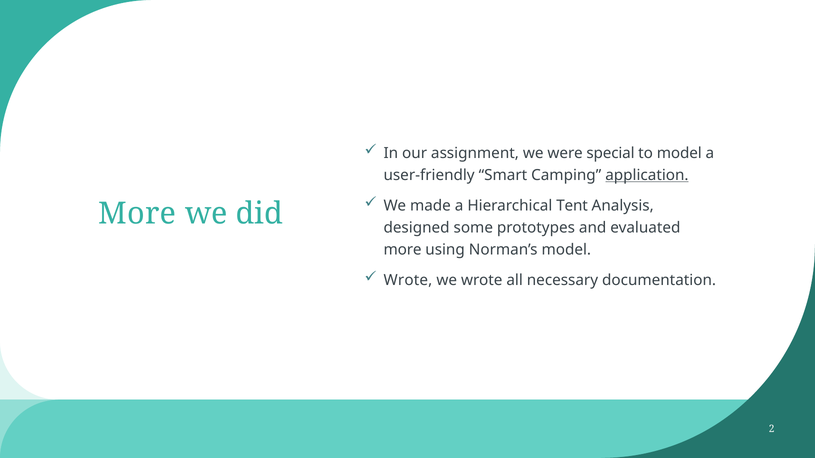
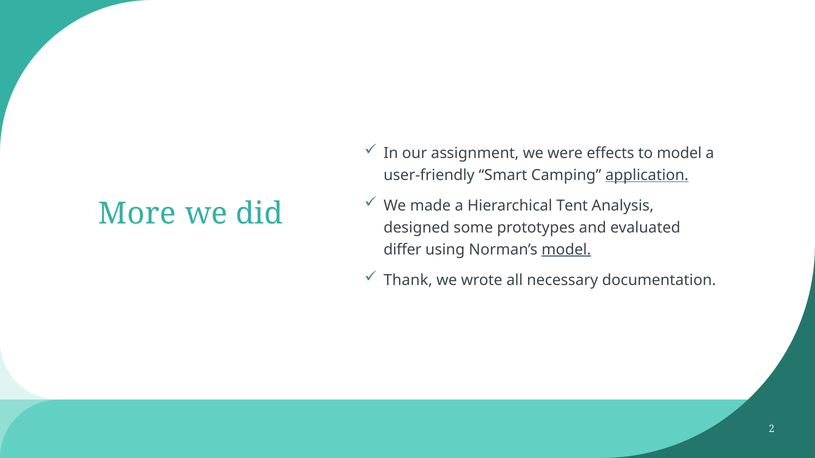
special: special -> effects
more at (403, 250): more -> differ
model at (566, 250) underline: none -> present
Wrote at (408, 280): Wrote -> Thank
